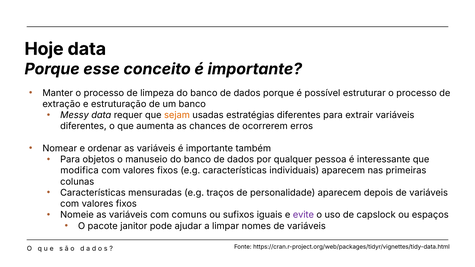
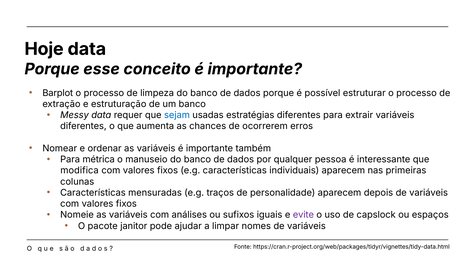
Manter: Manter -> Barplot
sejam colour: orange -> blue
objetos: objetos -> métrica
comuns: comuns -> análises
